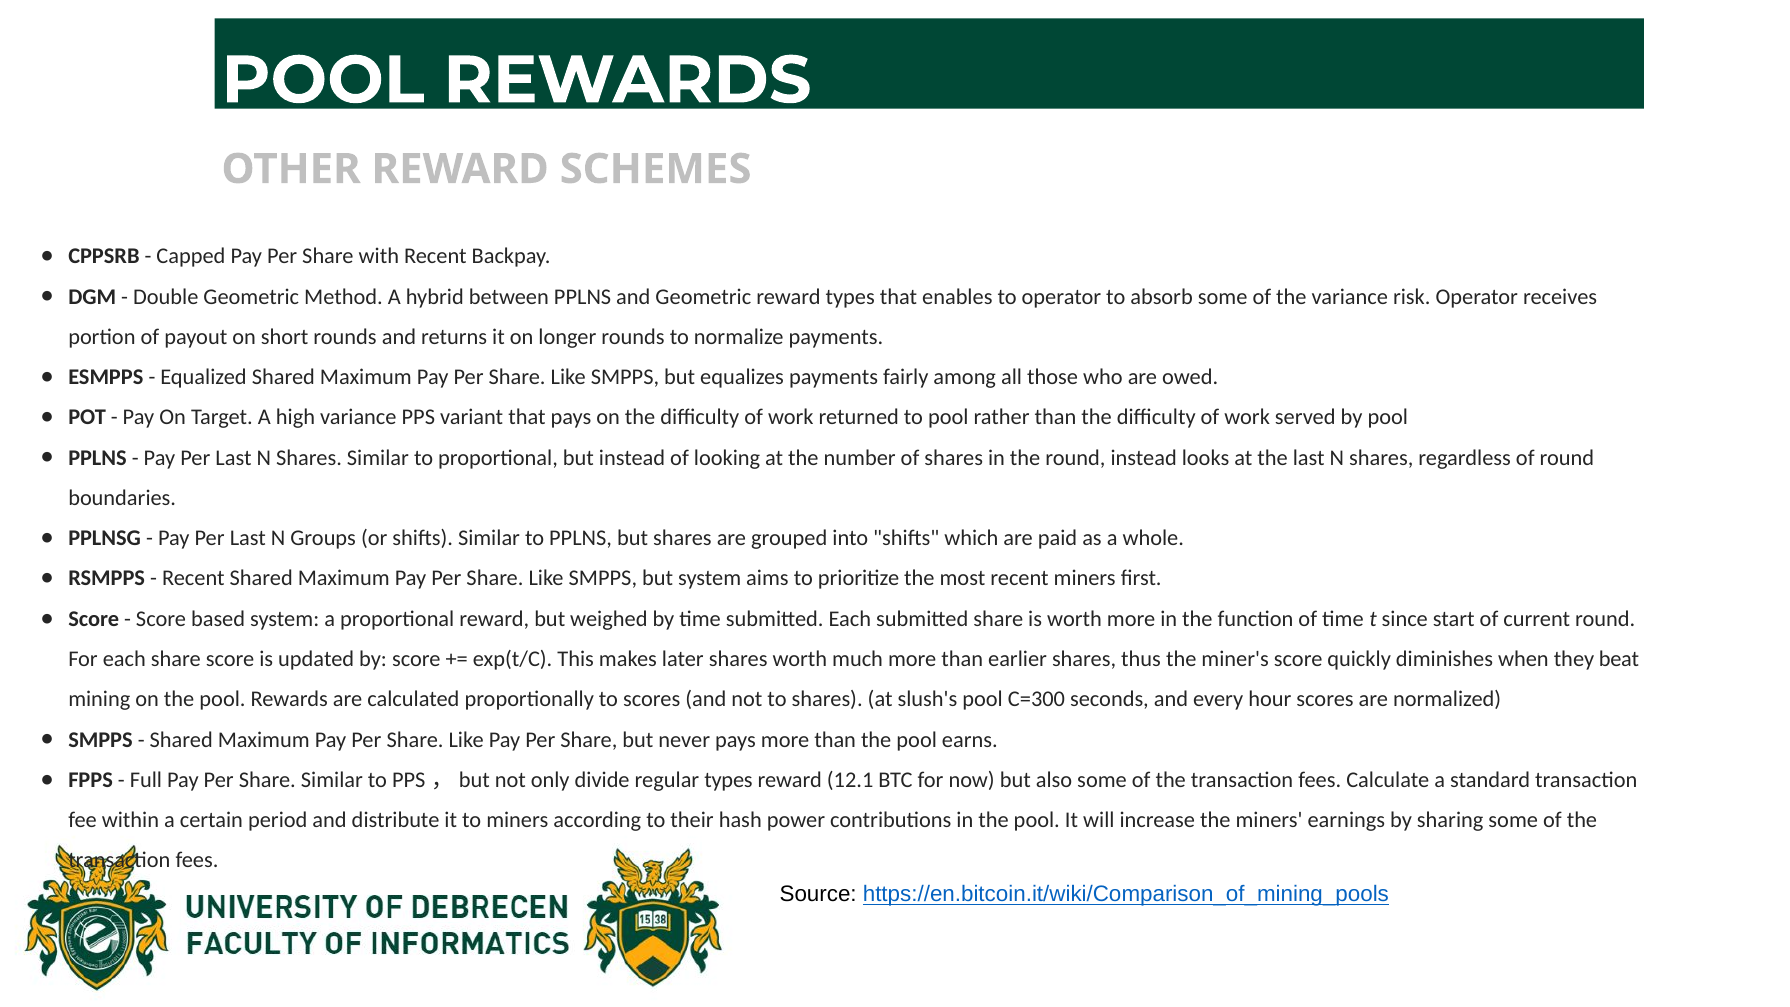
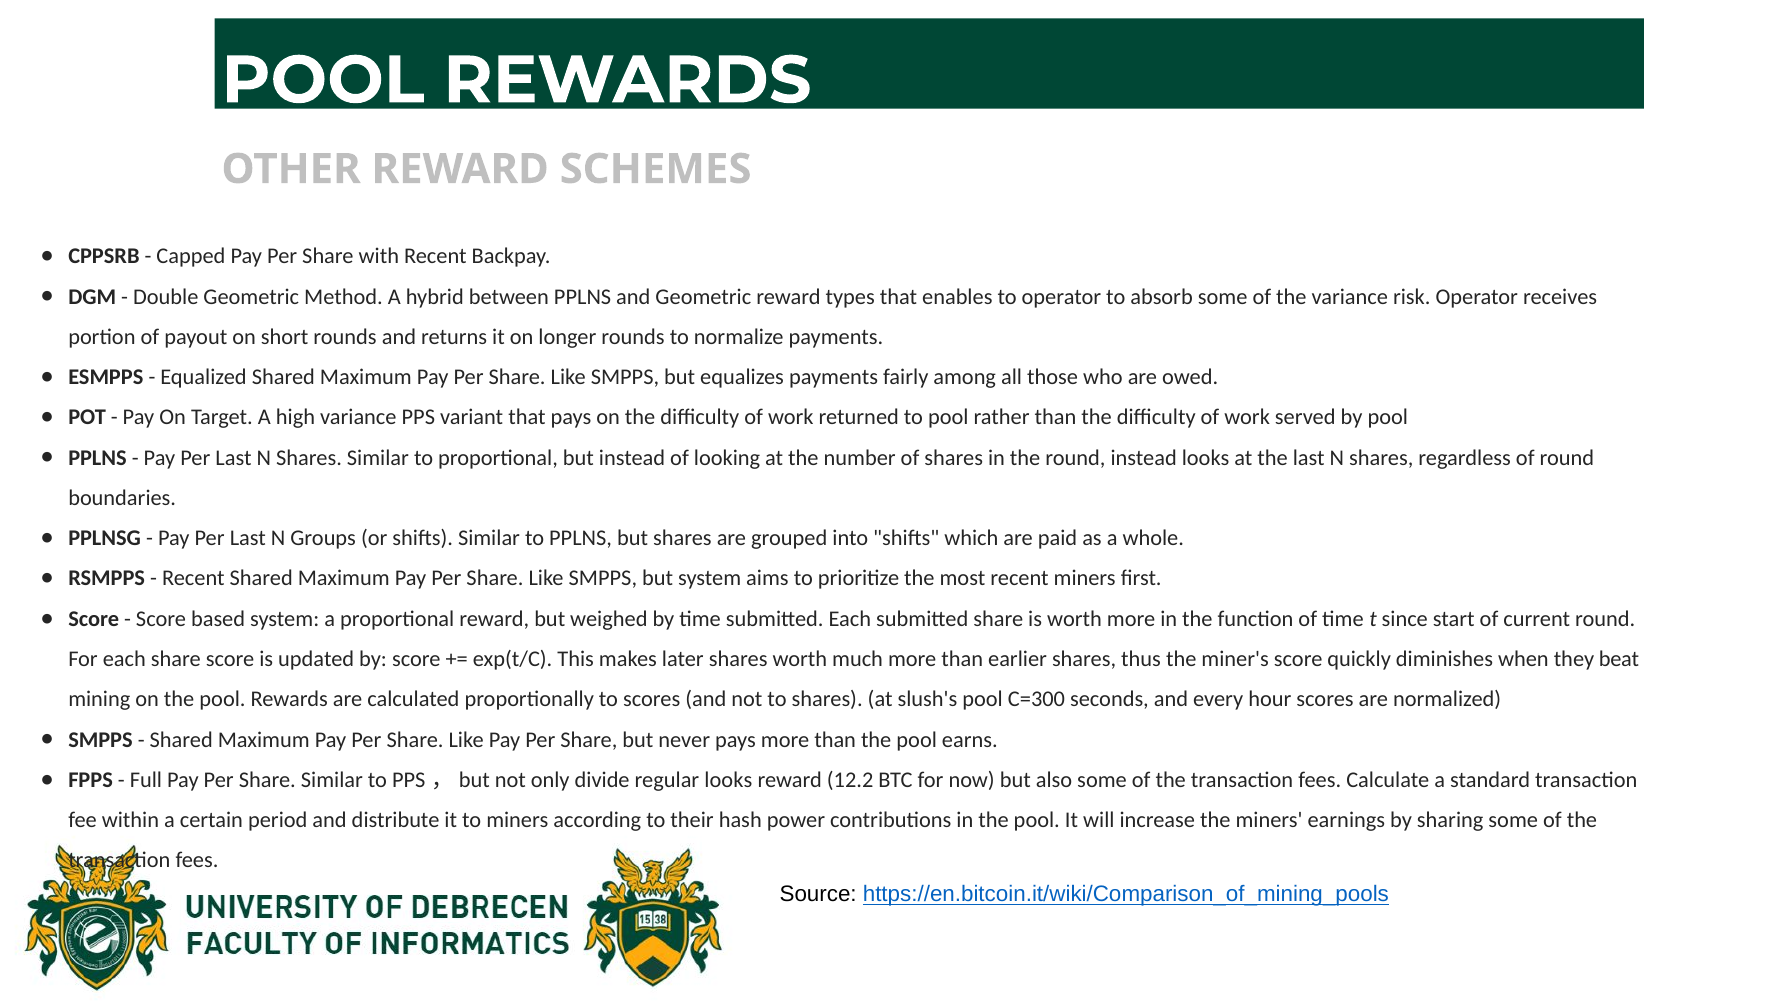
regular types: types -> looks
12.1: 12.1 -> 12.2
